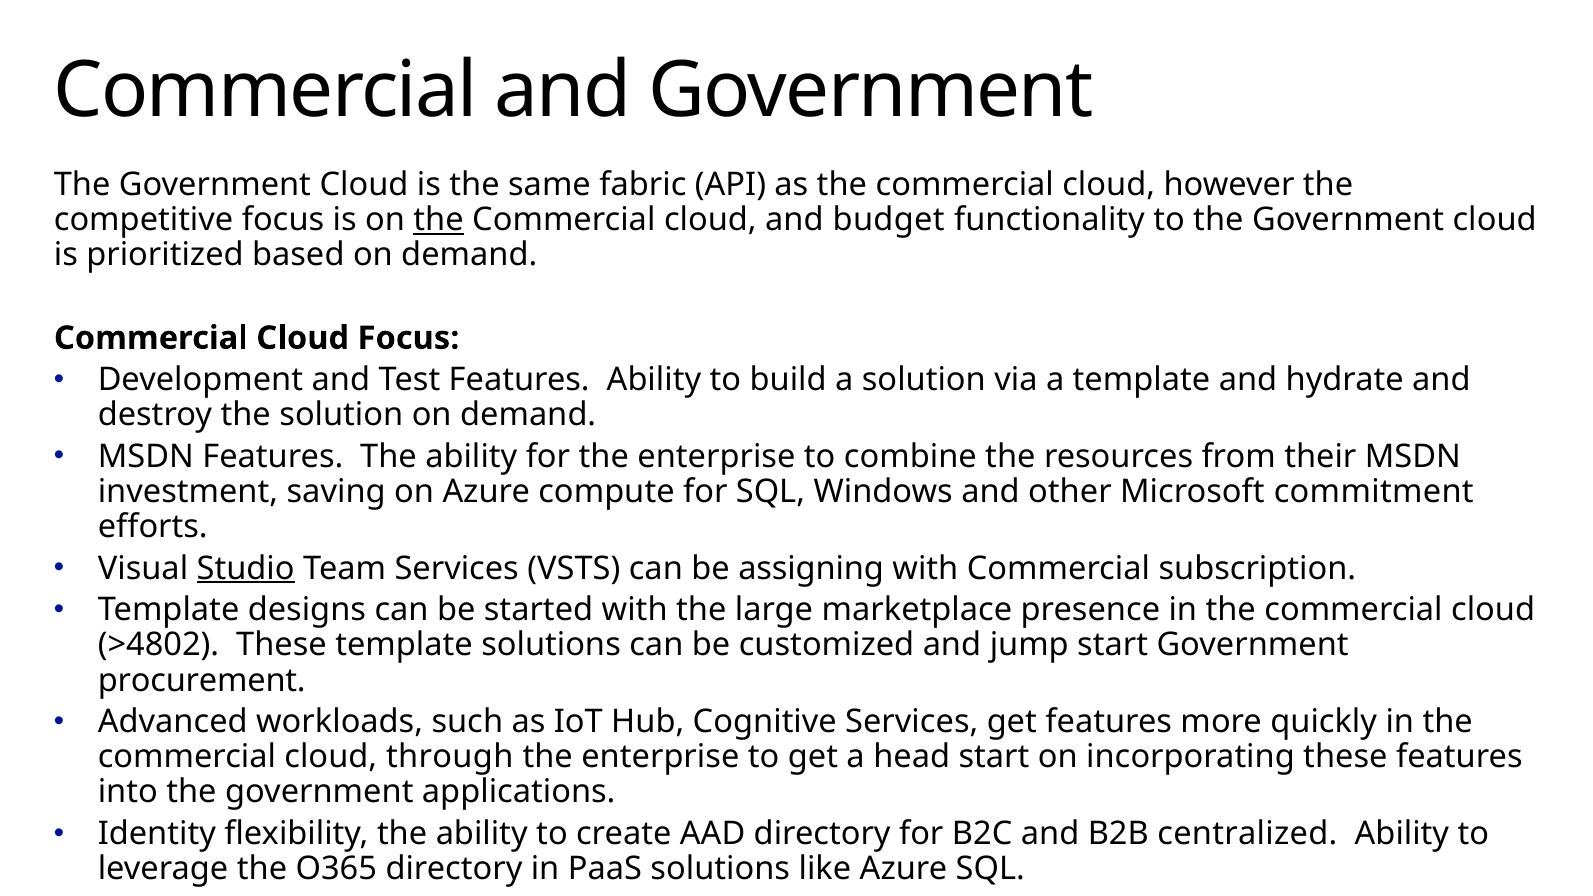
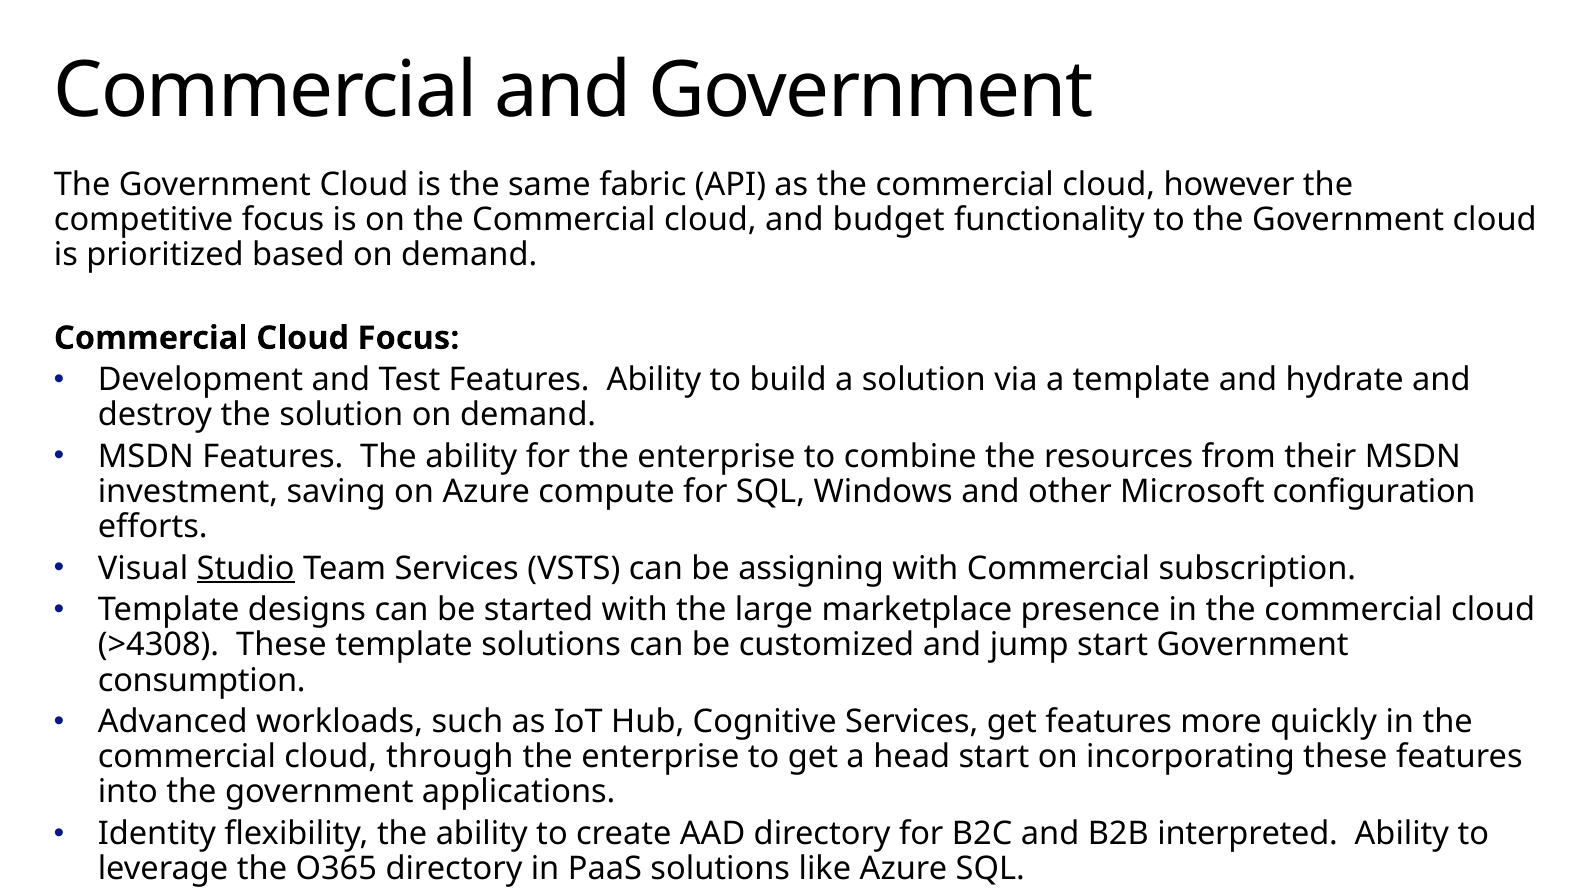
the at (439, 220) underline: present -> none
commitment: commitment -> configuration
>4802: >4802 -> >4308
procurement: procurement -> consumption
centralized: centralized -> interpreted
